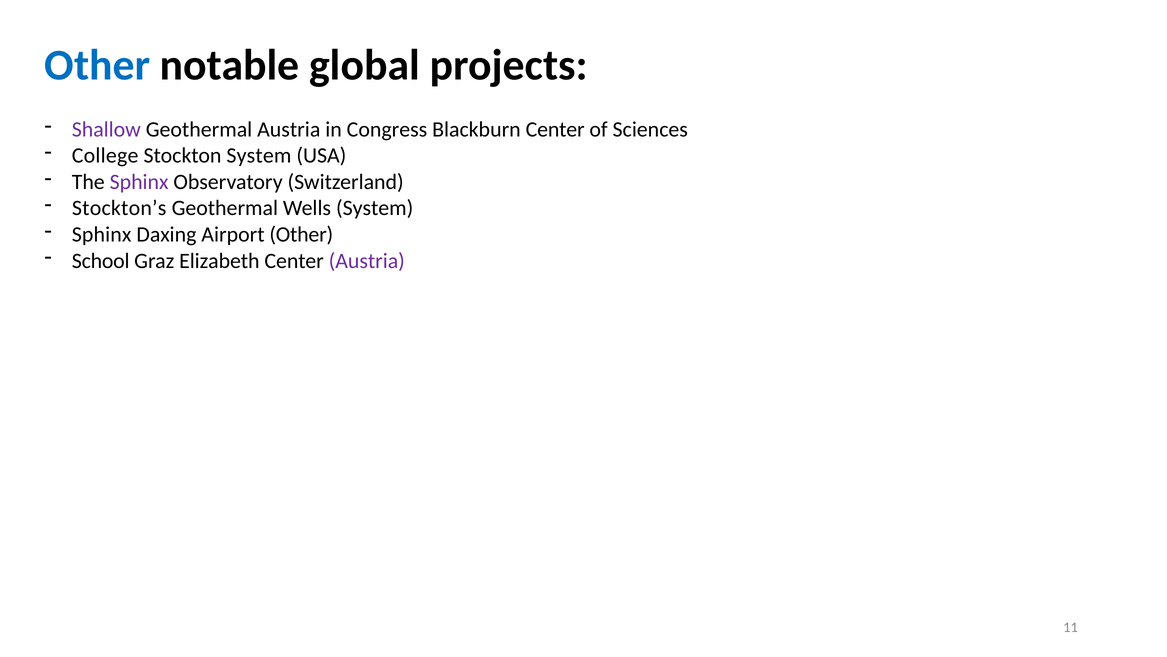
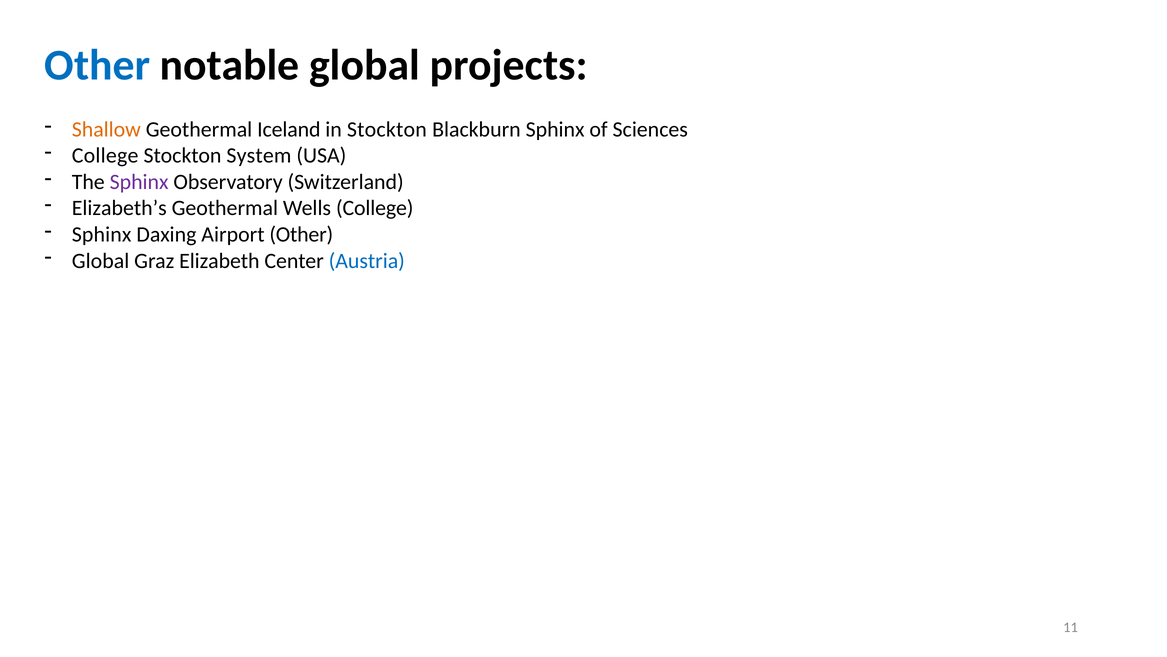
Shallow colour: purple -> orange
Geothermal Austria: Austria -> Iceland
in Congress: Congress -> Stockton
Blackburn Center: Center -> Sphinx
Stockton’s: Stockton’s -> Elizabeth’s
Wells System: System -> College
School at (101, 261): School -> Global
Austria at (367, 261) colour: purple -> blue
